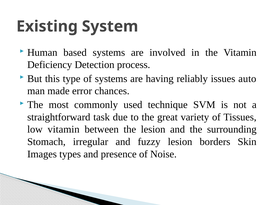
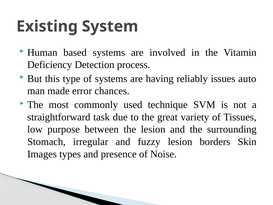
low vitamin: vitamin -> purpose
